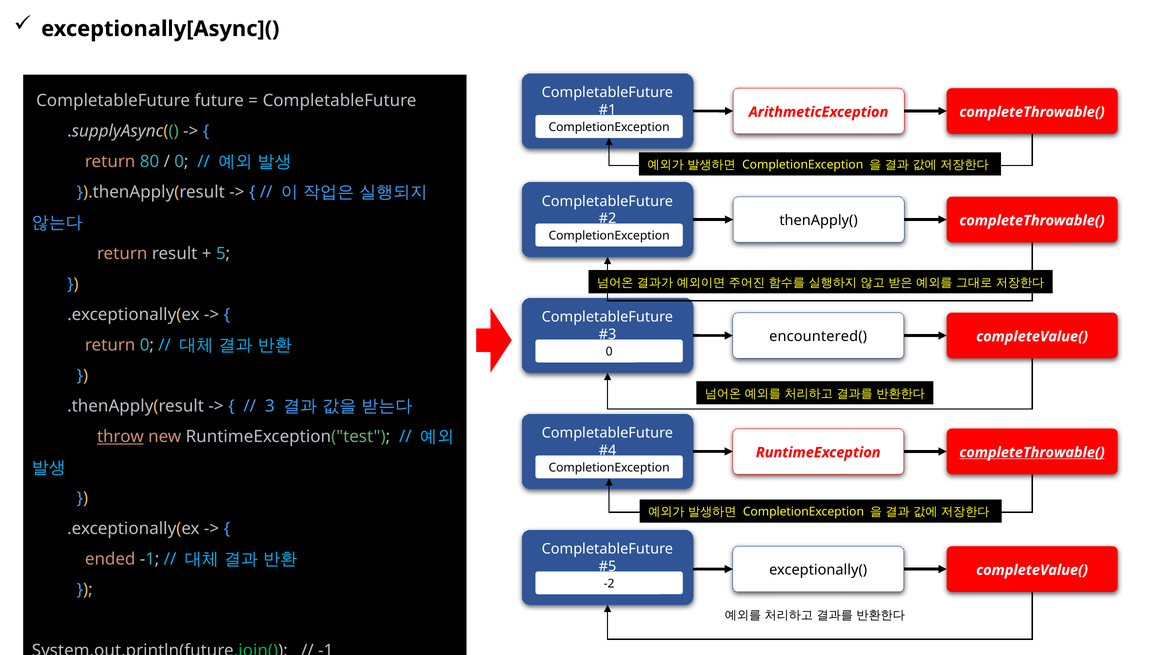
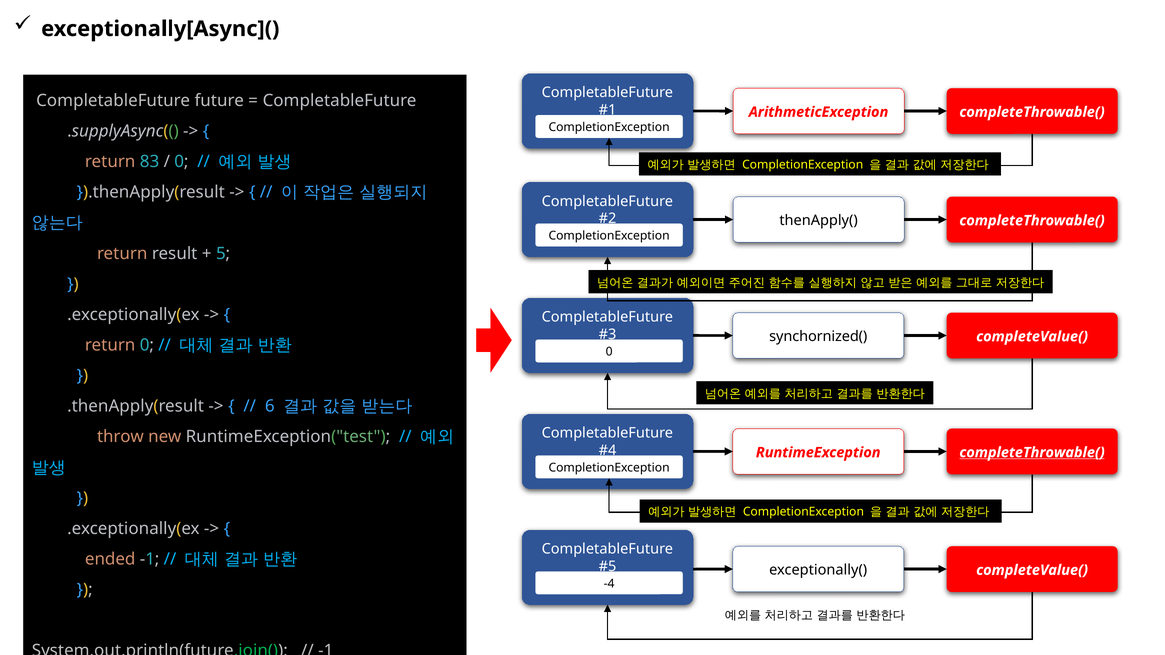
80: 80 -> 83
encountered(: encountered( -> synchornized(
3: 3 -> 6
throw underline: present -> none
-2: -2 -> -4
